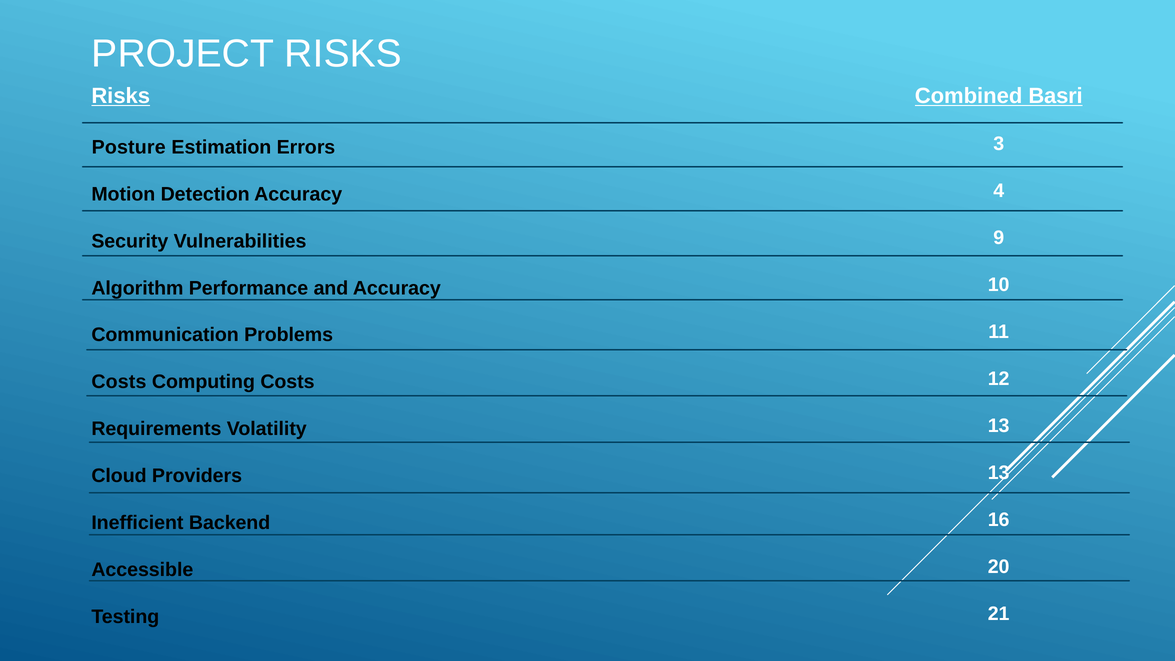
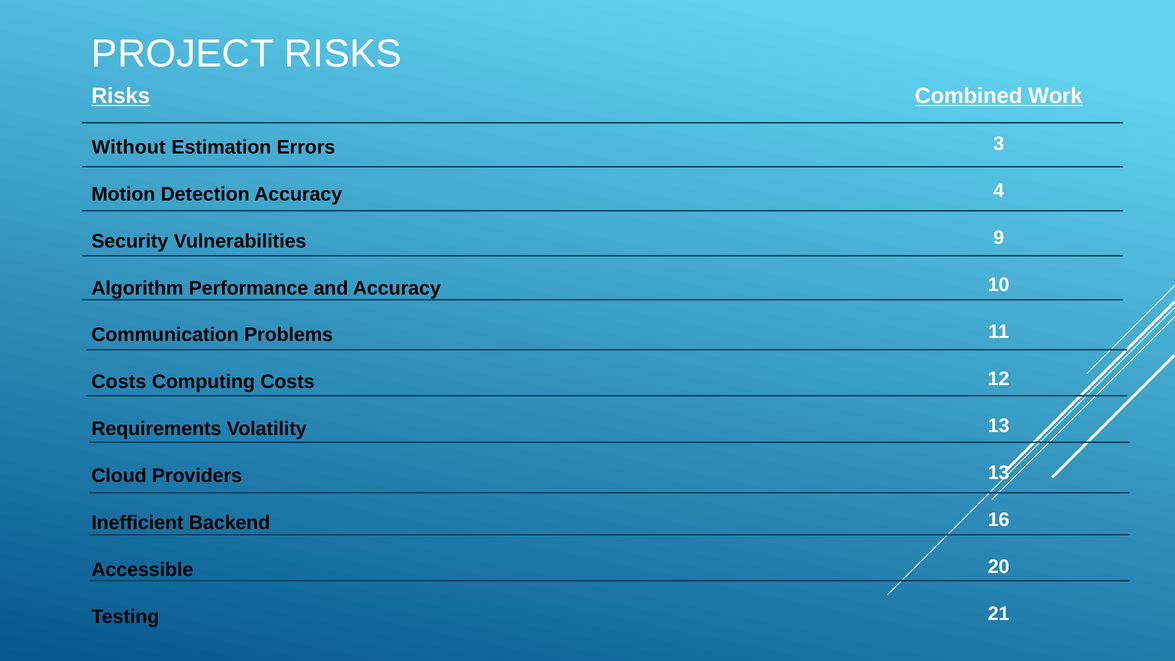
Basri: Basri -> Work
Posture: Posture -> Without
